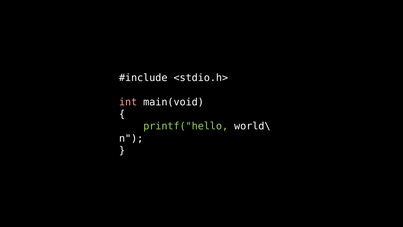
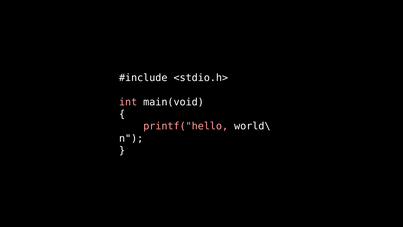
printf("hello colour: light green -> pink
